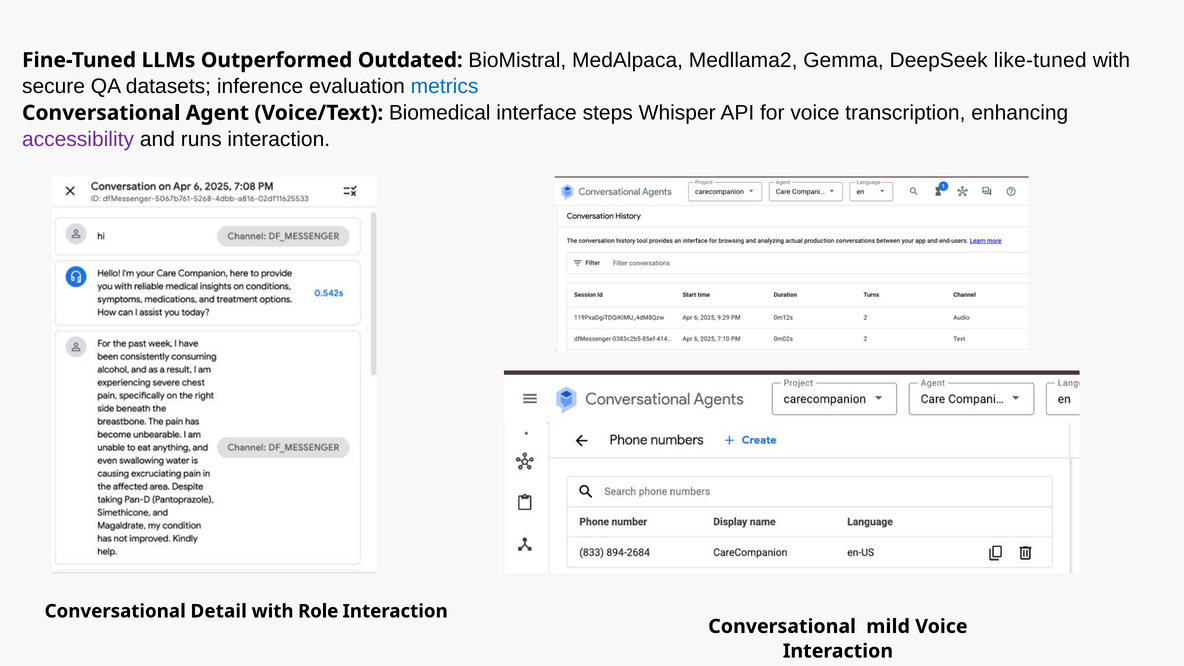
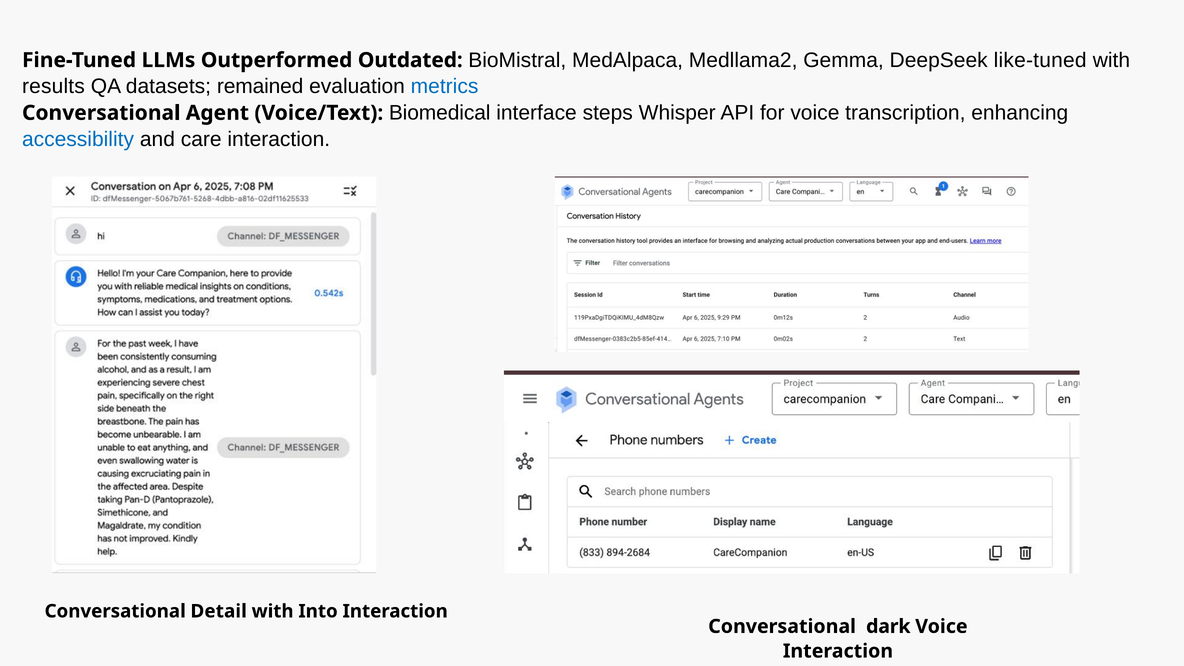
secure: secure -> results
inference: inference -> remained
accessibility colour: purple -> blue
runs: runs -> care
Role: Role -> Into
mild: mild -> dark
